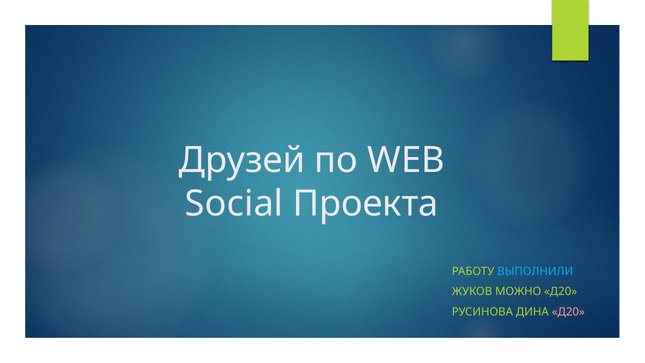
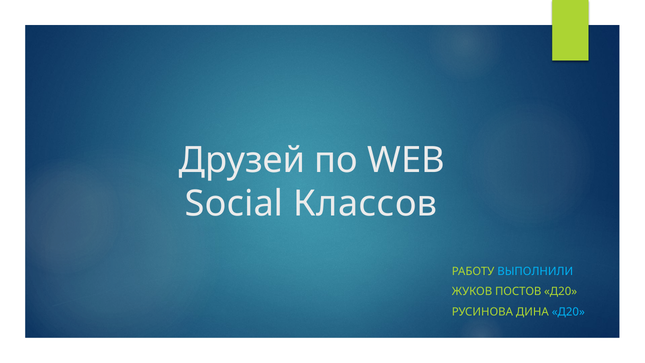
Проекта: Проекта -> Классов
МОЖНО: МОЖНО -> ПОСТОВ
Д20 at (568, 312) colour: pink -> light blue
